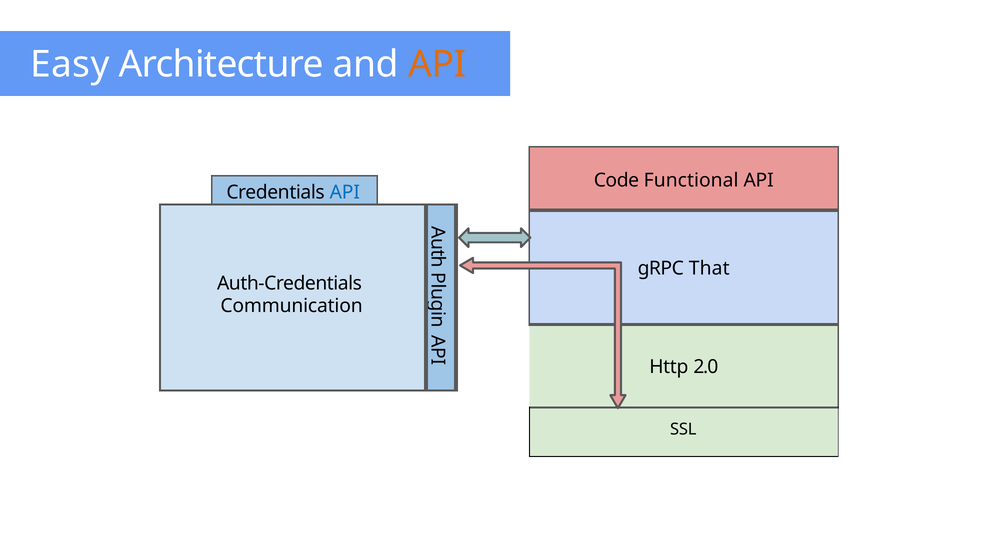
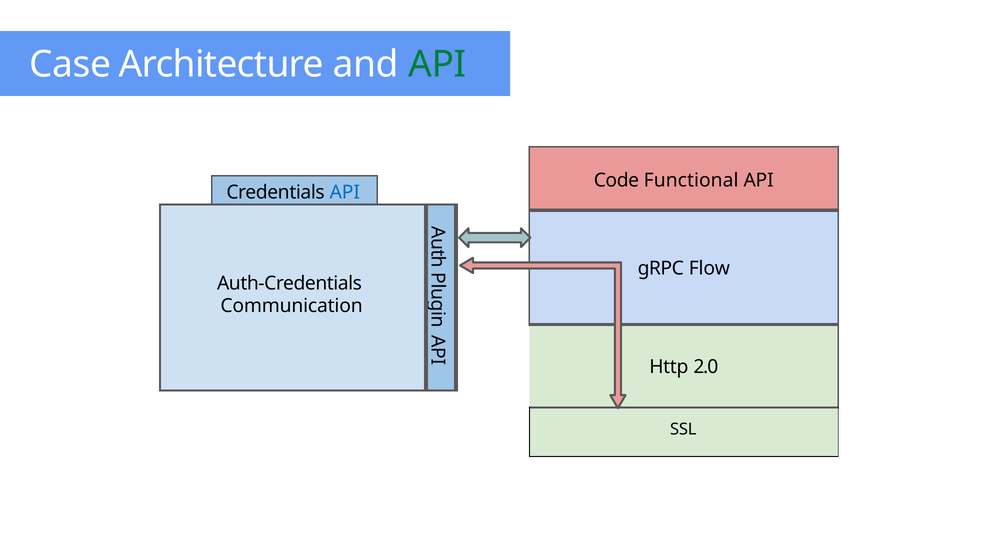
Easy: Easy -> Case
API at (437, 65) colour: orange -> green
That: That -> Flow
